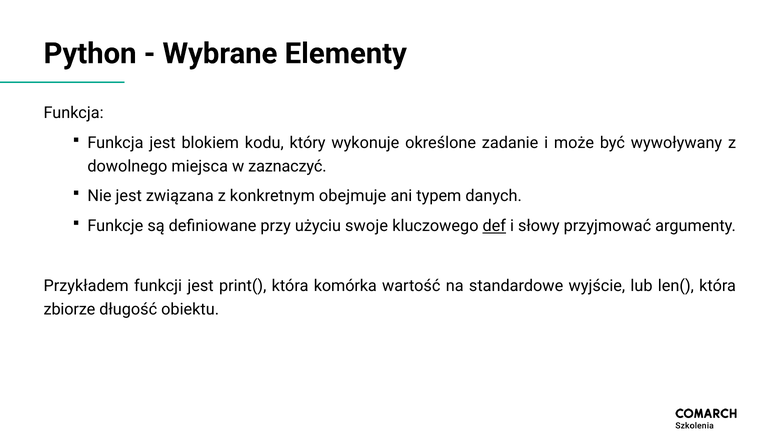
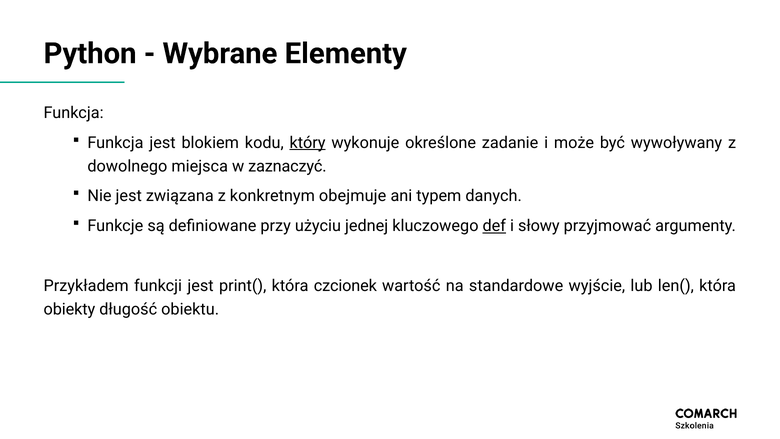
który underline: none -> present
swoje: swoje -> jednej
komórka: komórka -> czcionek
zbiorze: zbiorze -> obiekty
